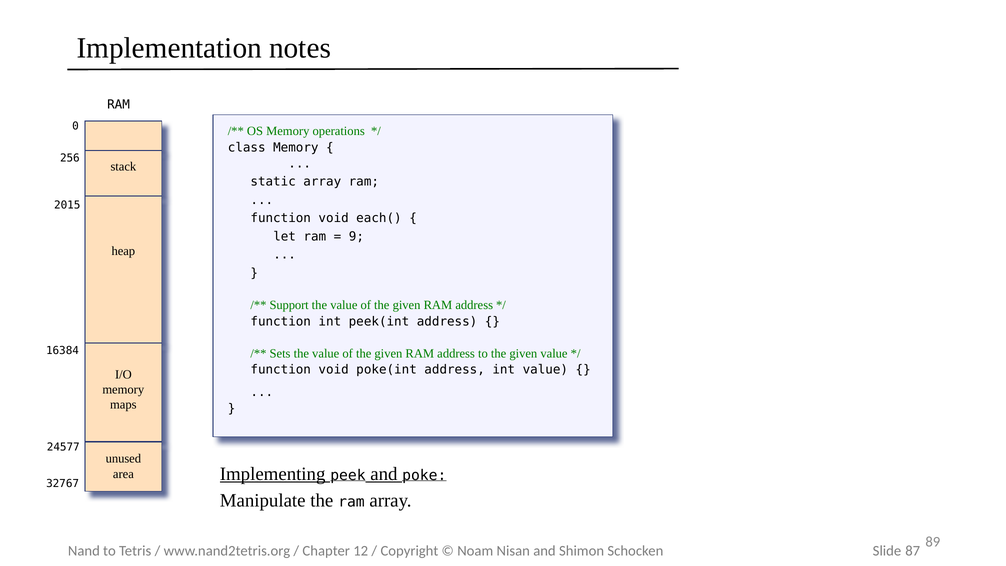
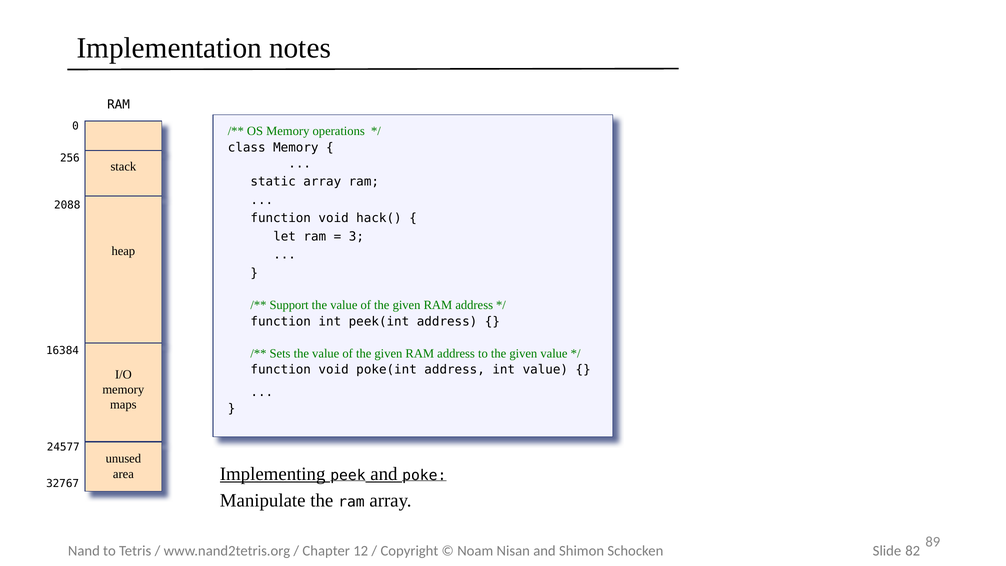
2015: 2015 -> 2088
each(: each( -> hack(
9: 9 -> 3
87: 87 -> 82
